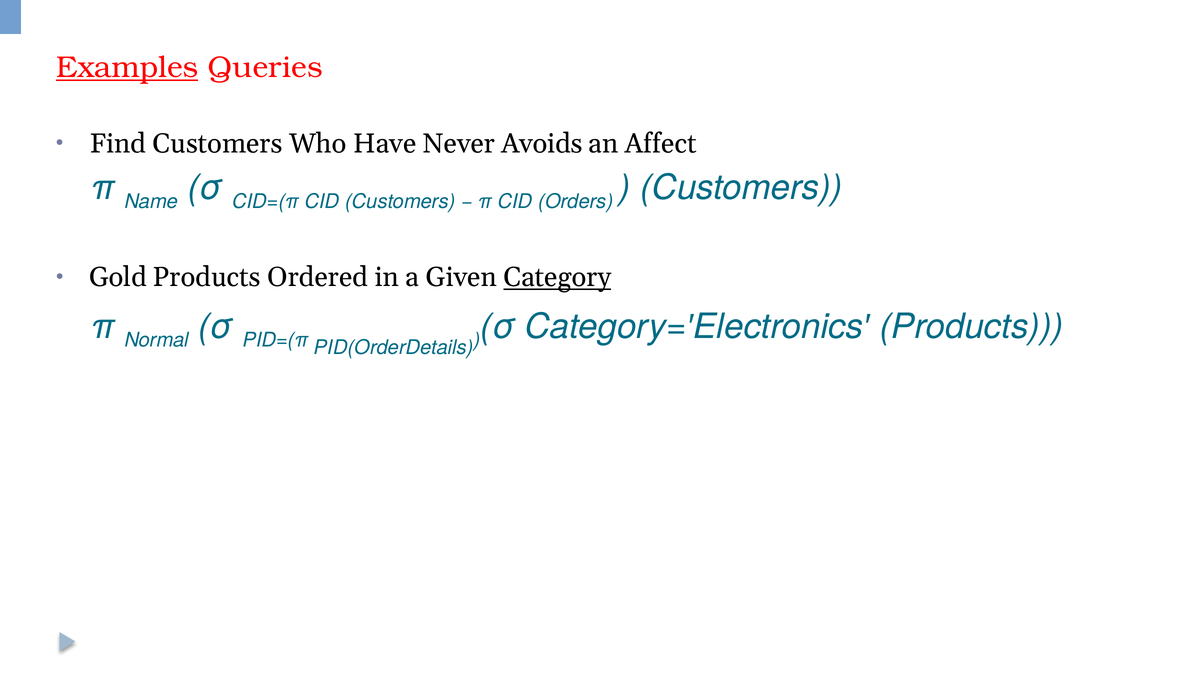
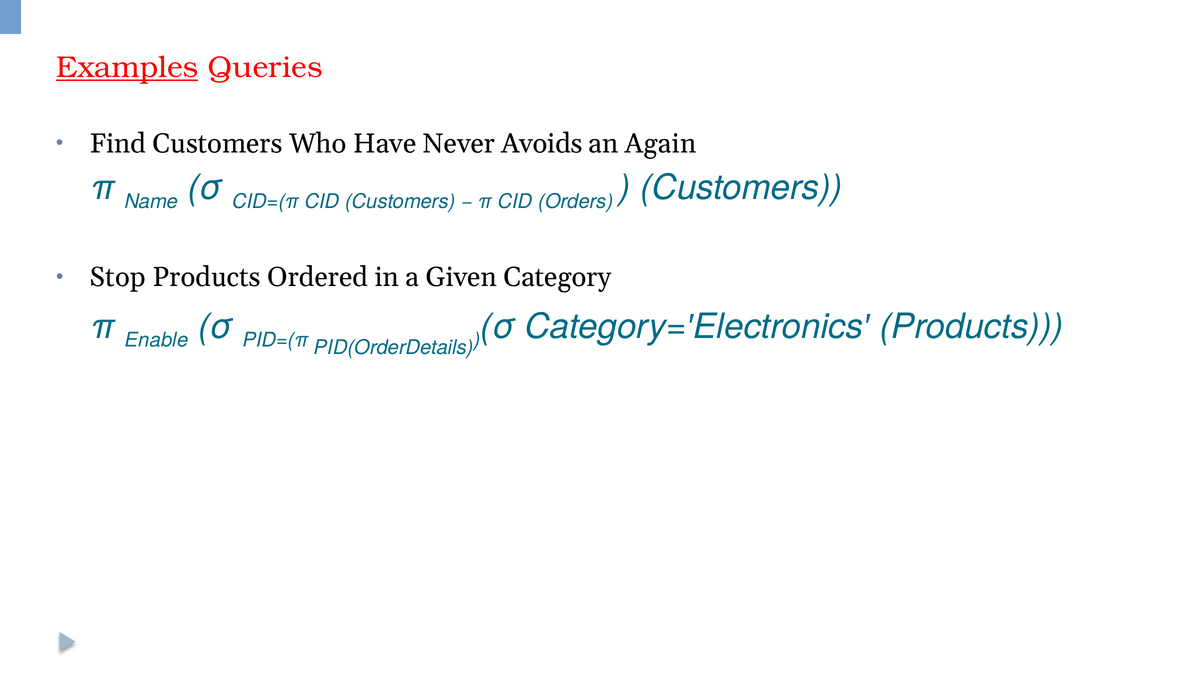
Affect: Affect -> Again
Gold: Gold -> Stop
Category underline: present -> none
Normal: Normal -> Enable
